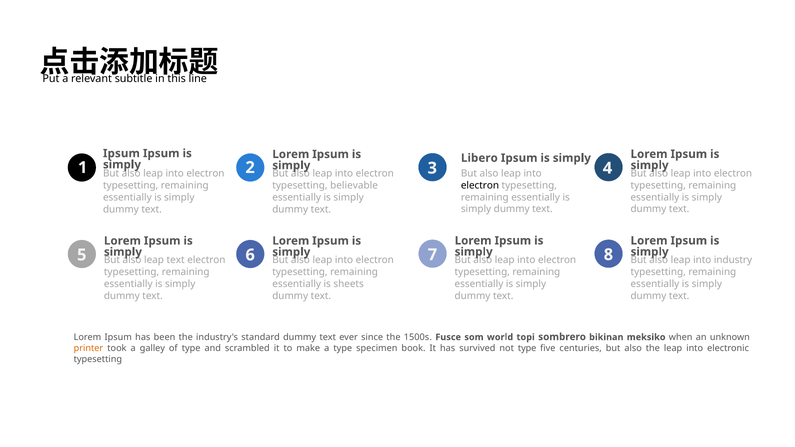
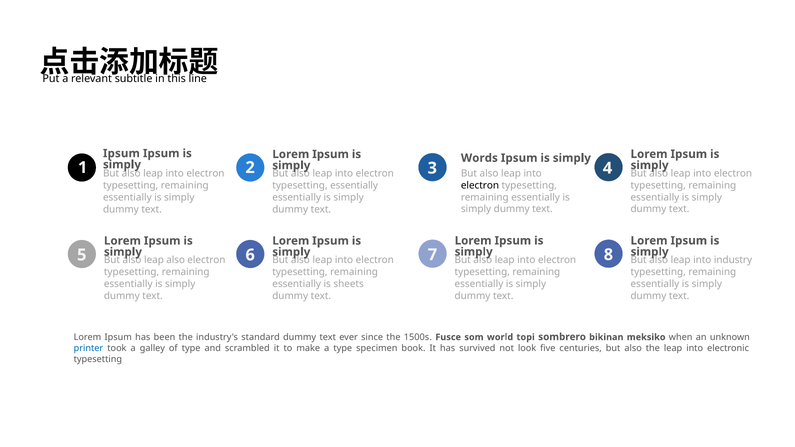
Libero: Libero -> Words
typesetting believable: believable -> essentially
leap text: text -> also
printer colour: orange -> blue
not type: type -> look
